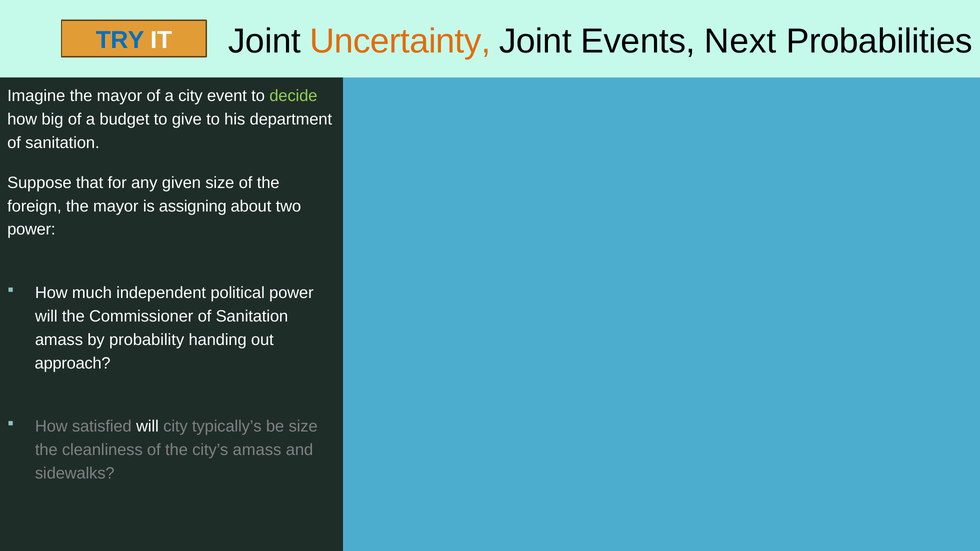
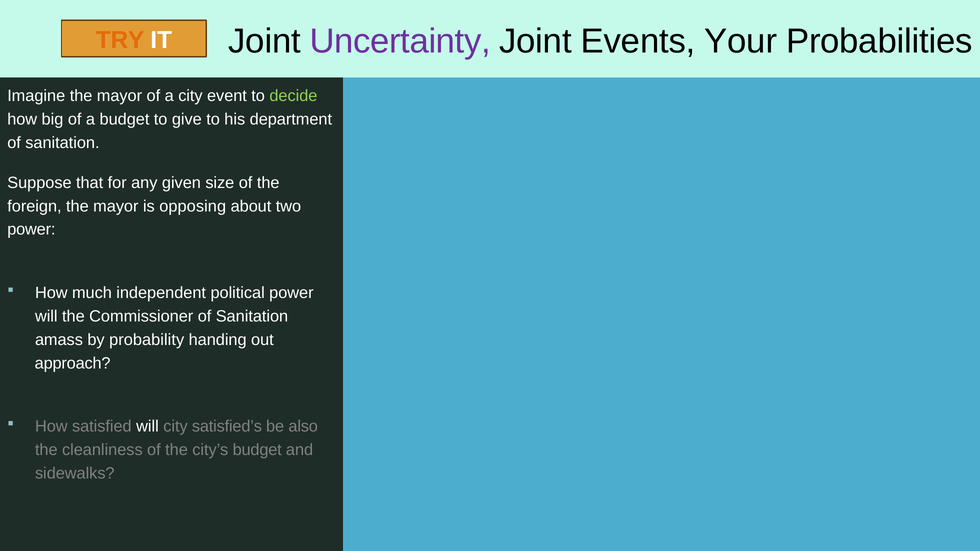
Uncertainty colour: orange -> purple
Next: Next -> Your
TRY colour: blue -> orange
assigning: assigning -> opposing
typically’s: typically’s -> satisfied’s
be size: size -> also
city’s amass: amass -> budget
